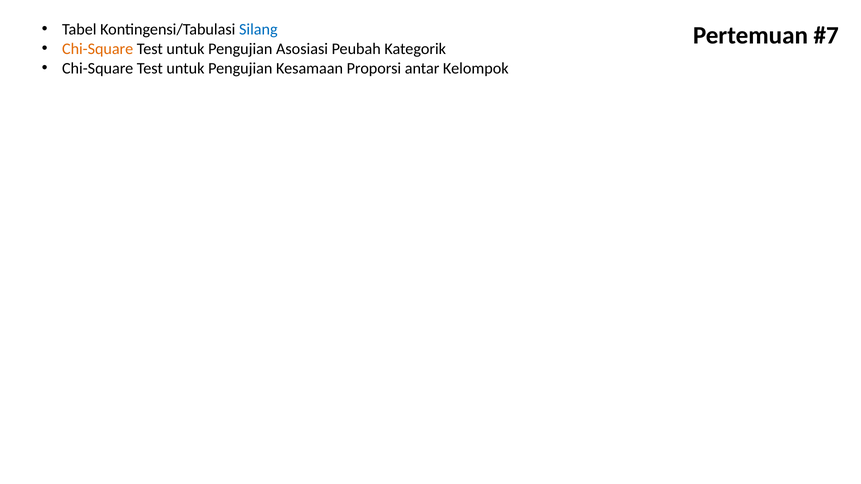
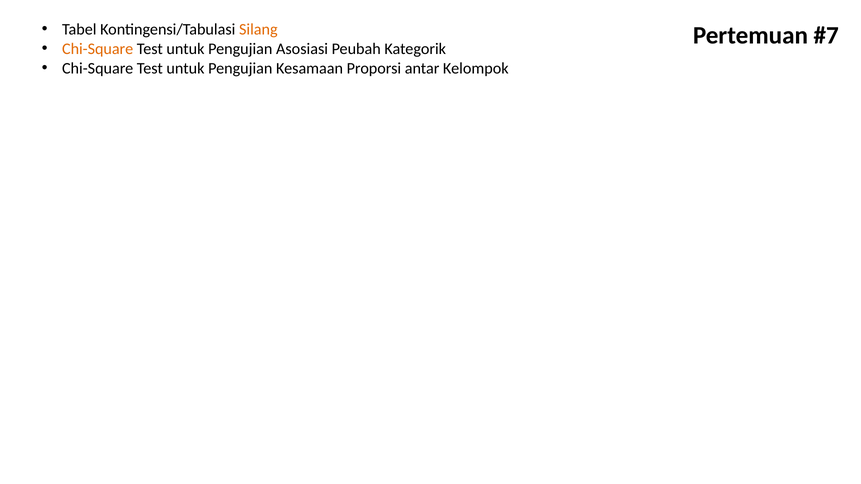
Silang colour: blue -> orange
